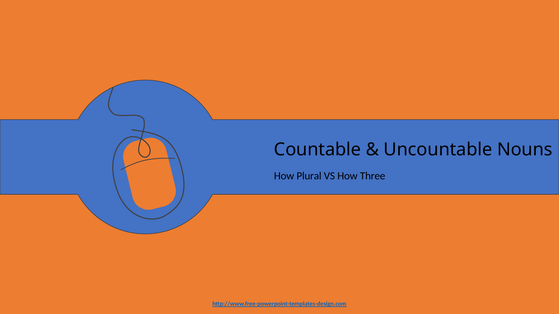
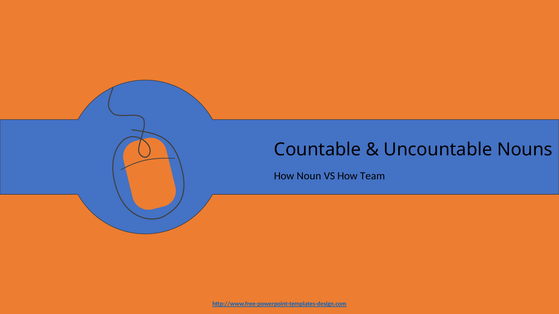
Plural: Plural -> Noun
Three: Three -> Team
